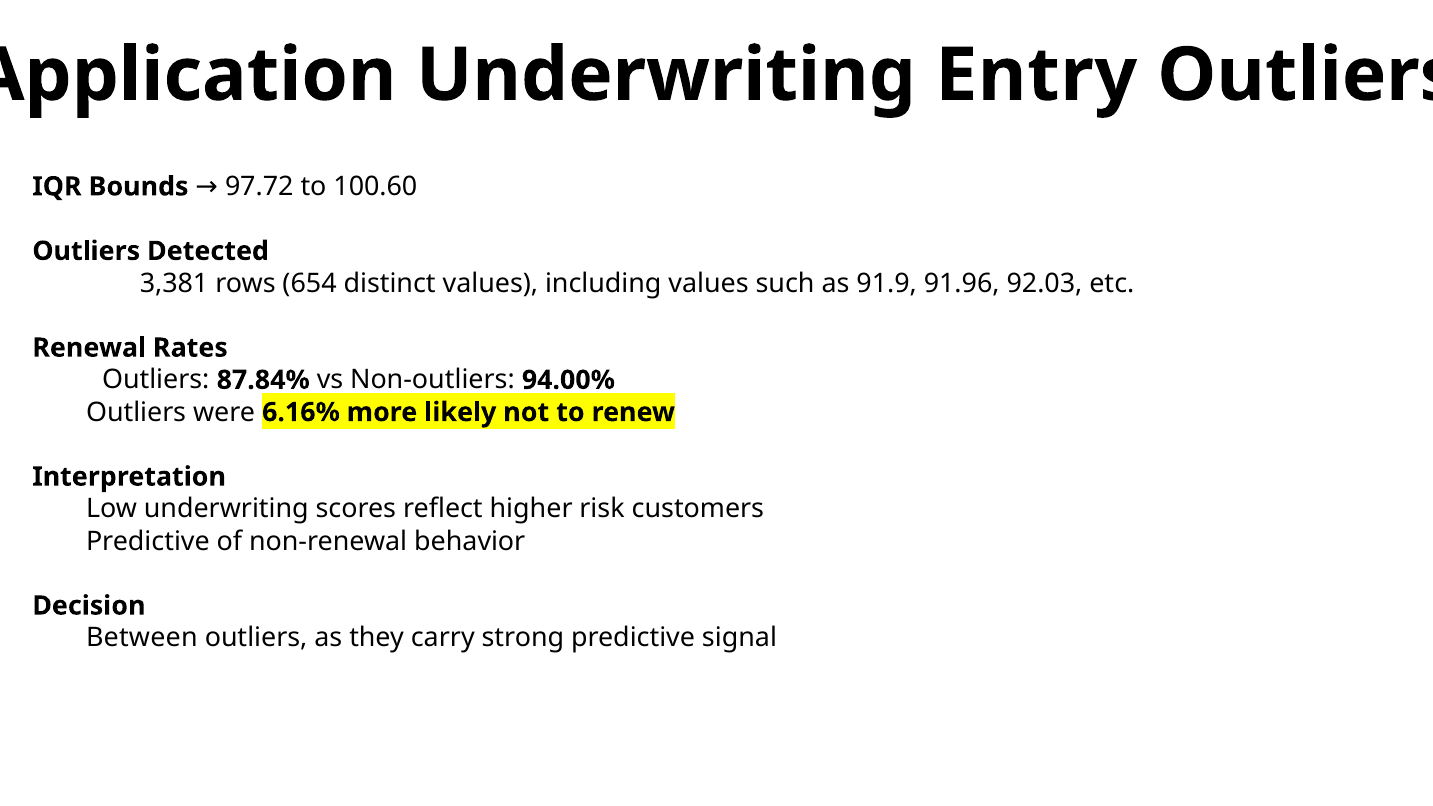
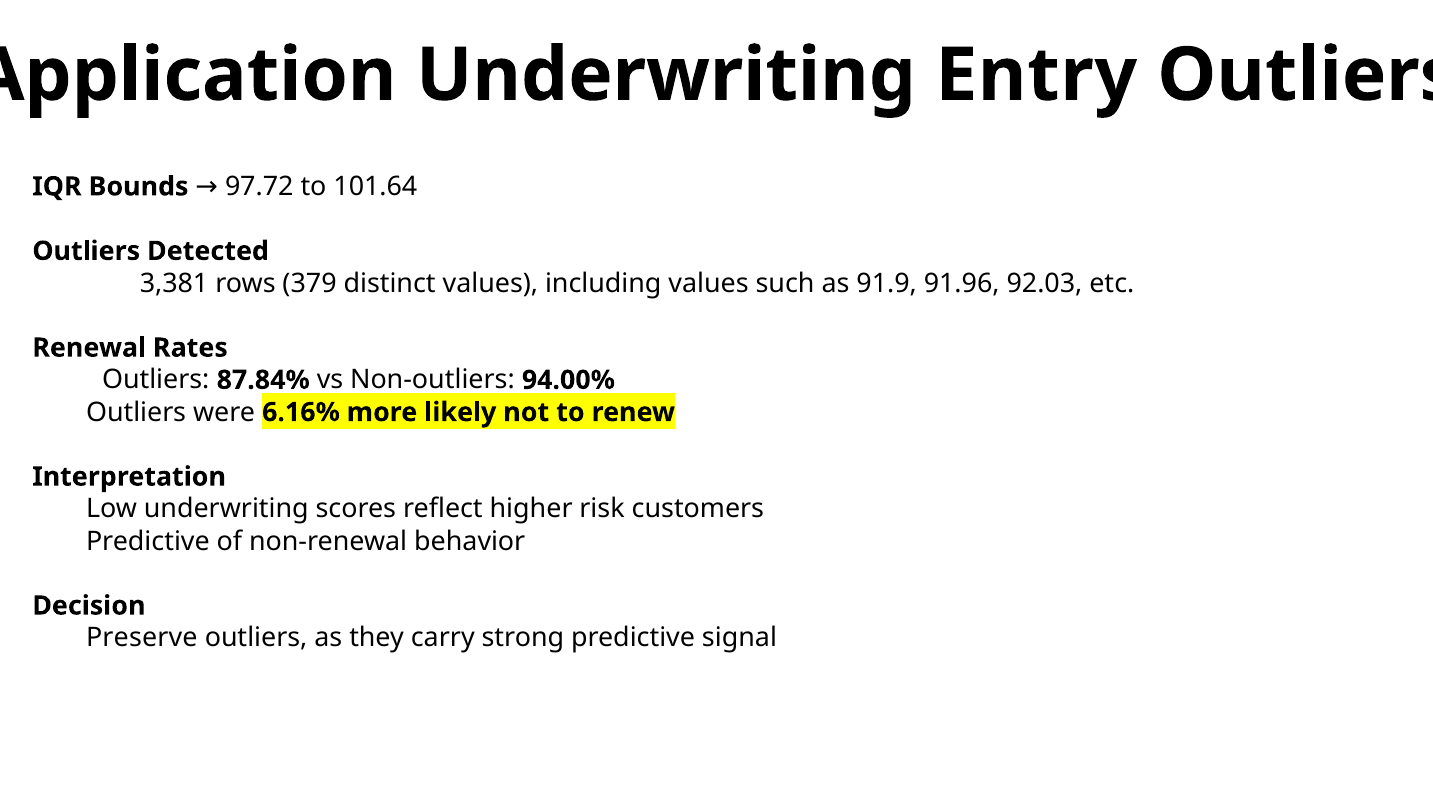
100.60: 100.60 -> 101.64
654: 654 -> 379
Between: Between -> Preserve
